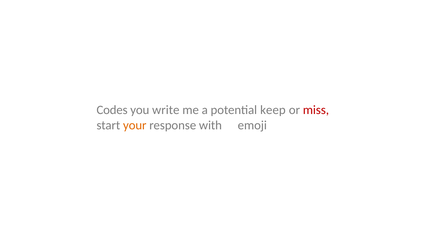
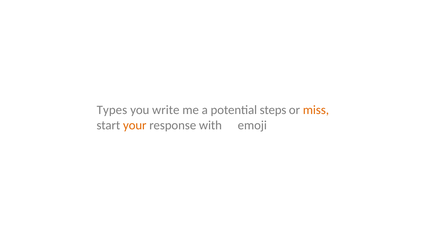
Codes: Codes -> Types
keep: keep -> steps
miss colour: red -> orange
